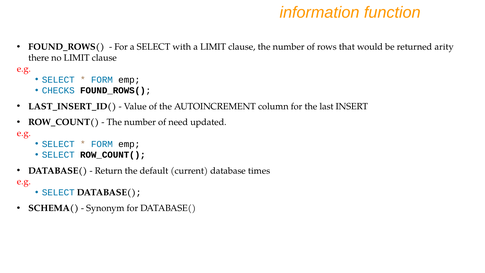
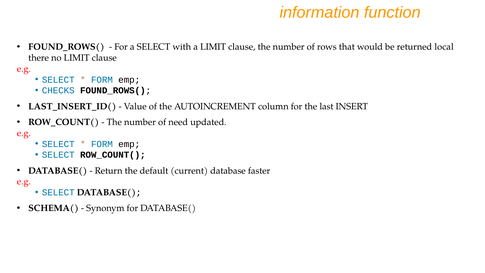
arity: arity -> local
times: times -> faster
